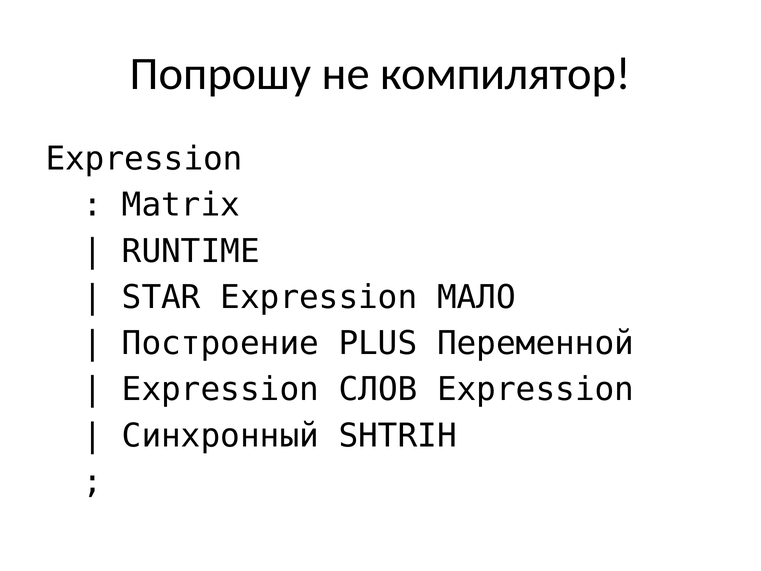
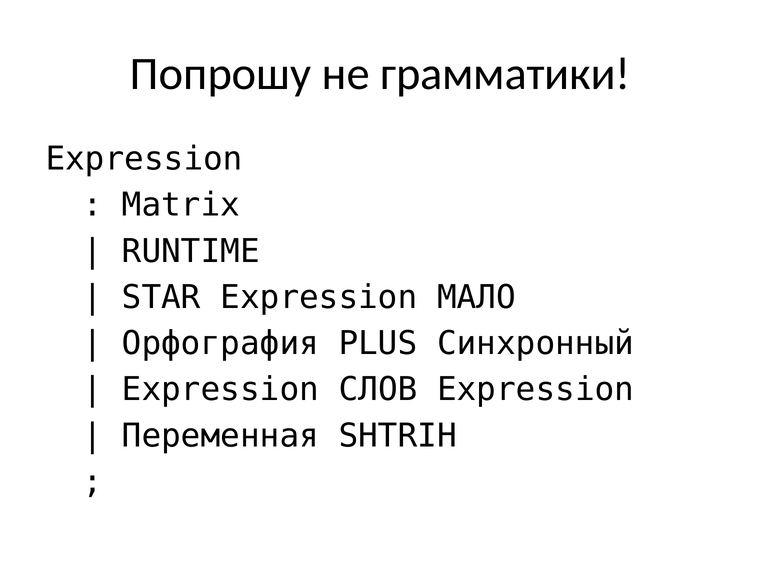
компилятор: компилятор -> грамматики
Построение: Построение -> Орфография
Переменной: Переменной -> Синхронный
Синхронный: Синхронный -> Переменная
